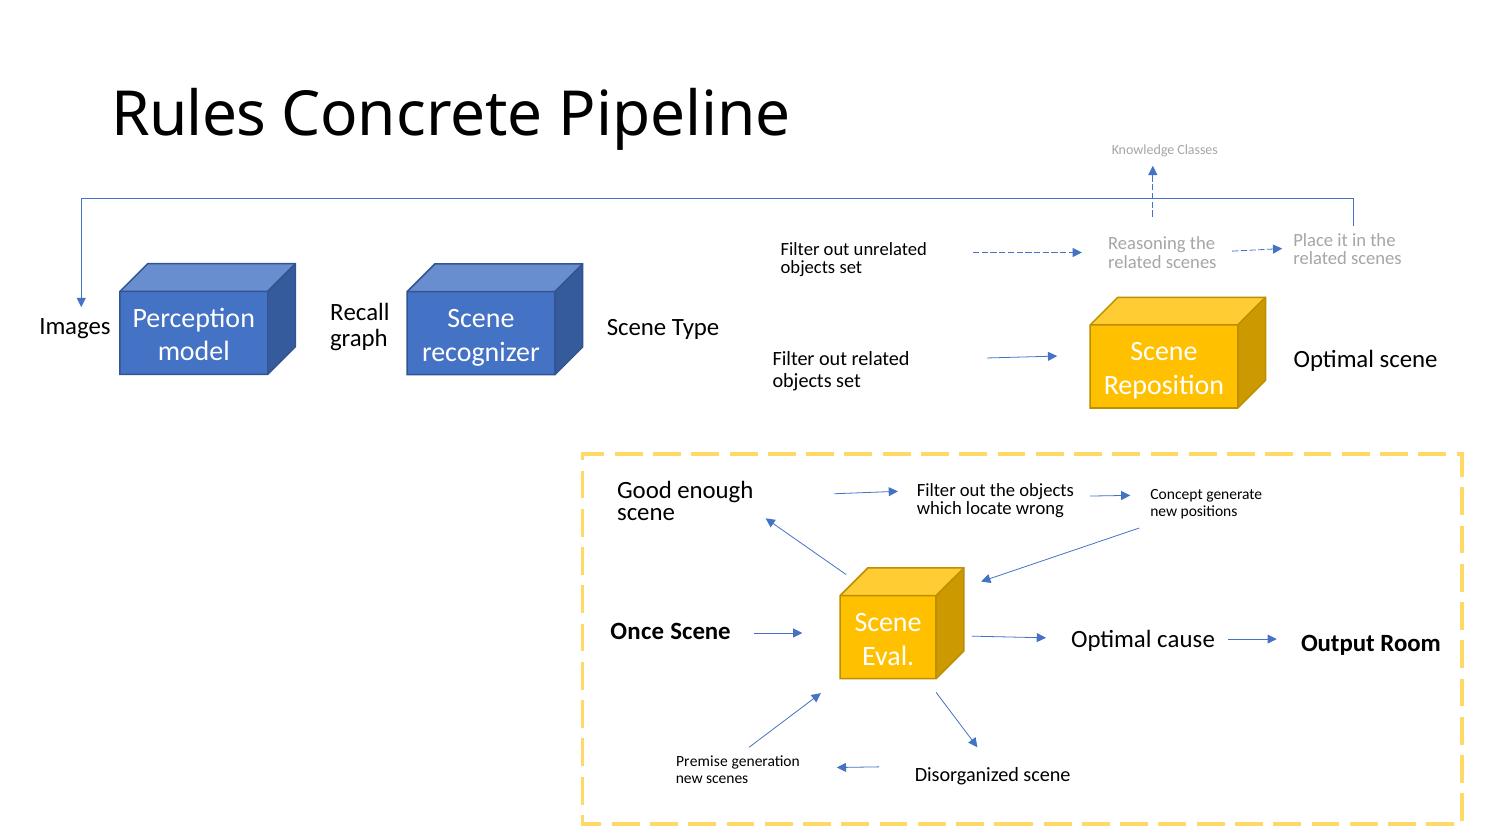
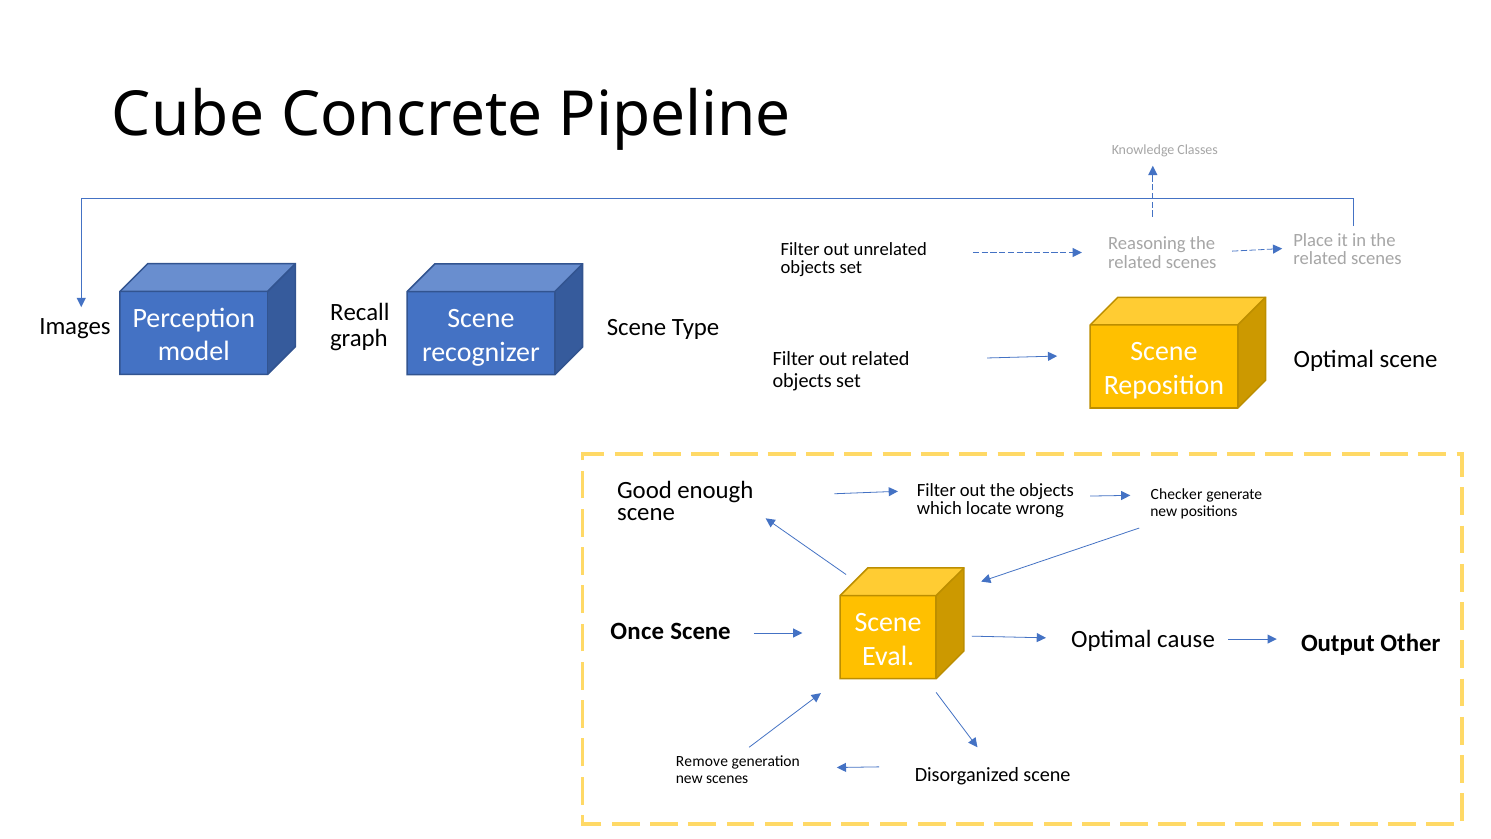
Rules: Rules -> Cube
Concept: Concept -> Checker
Room: Room -> Other
Premise: Premise -> Remove
